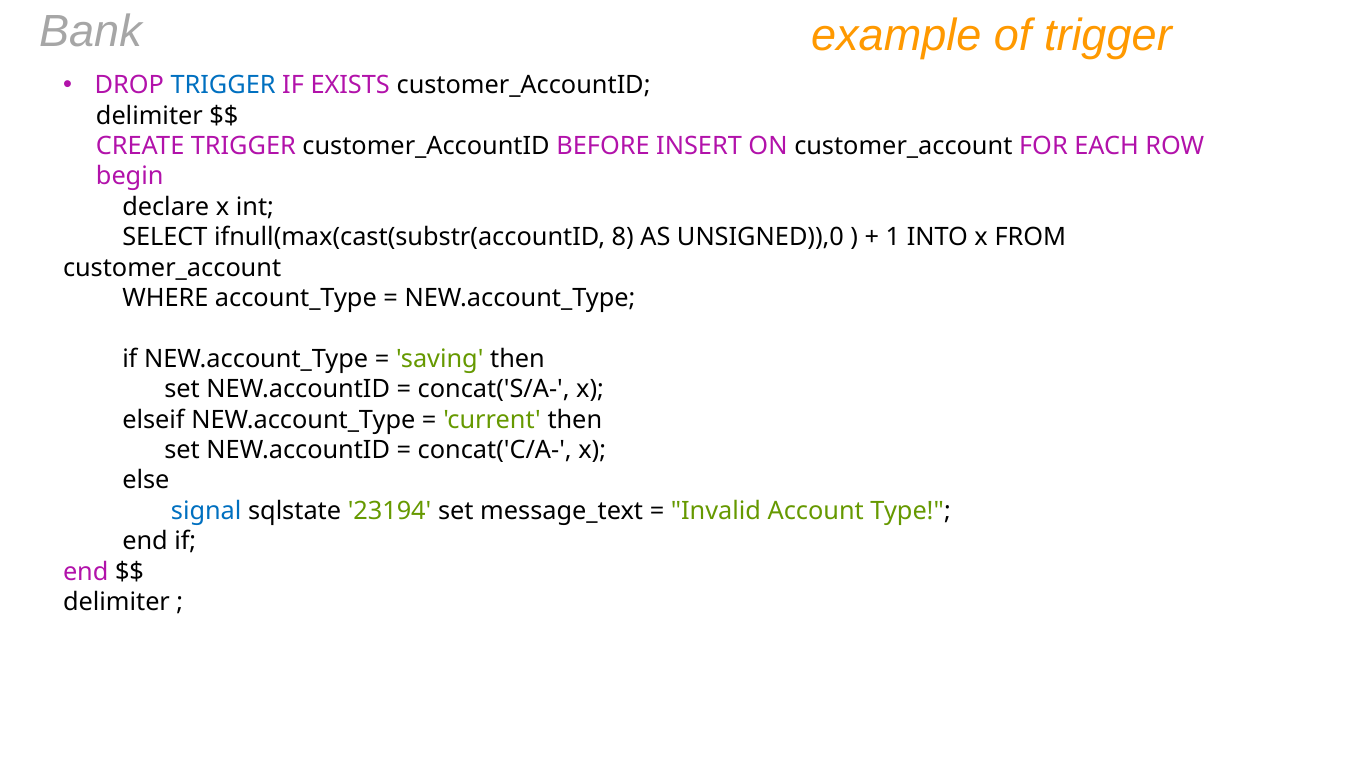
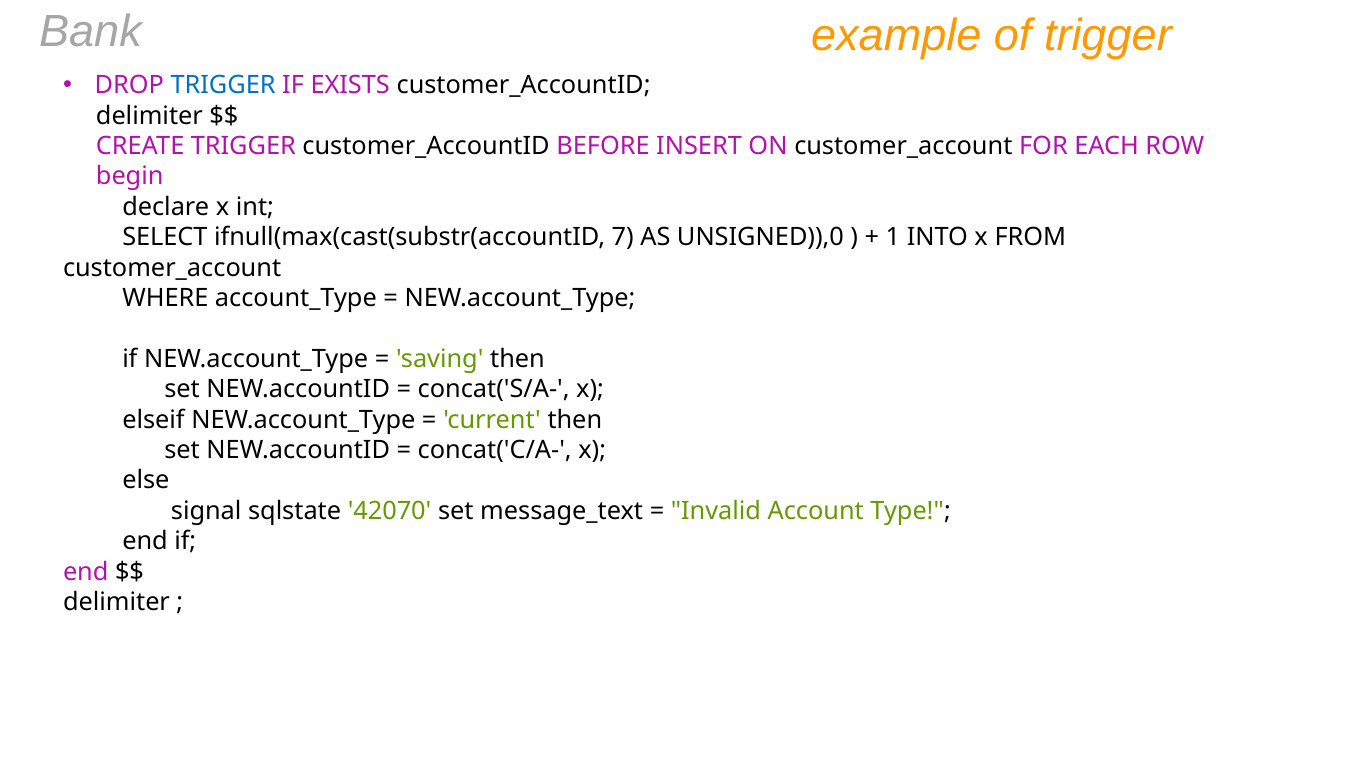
8: 8 -> 7
signal colour: blue -> black
23194: 23194 -> 42070
